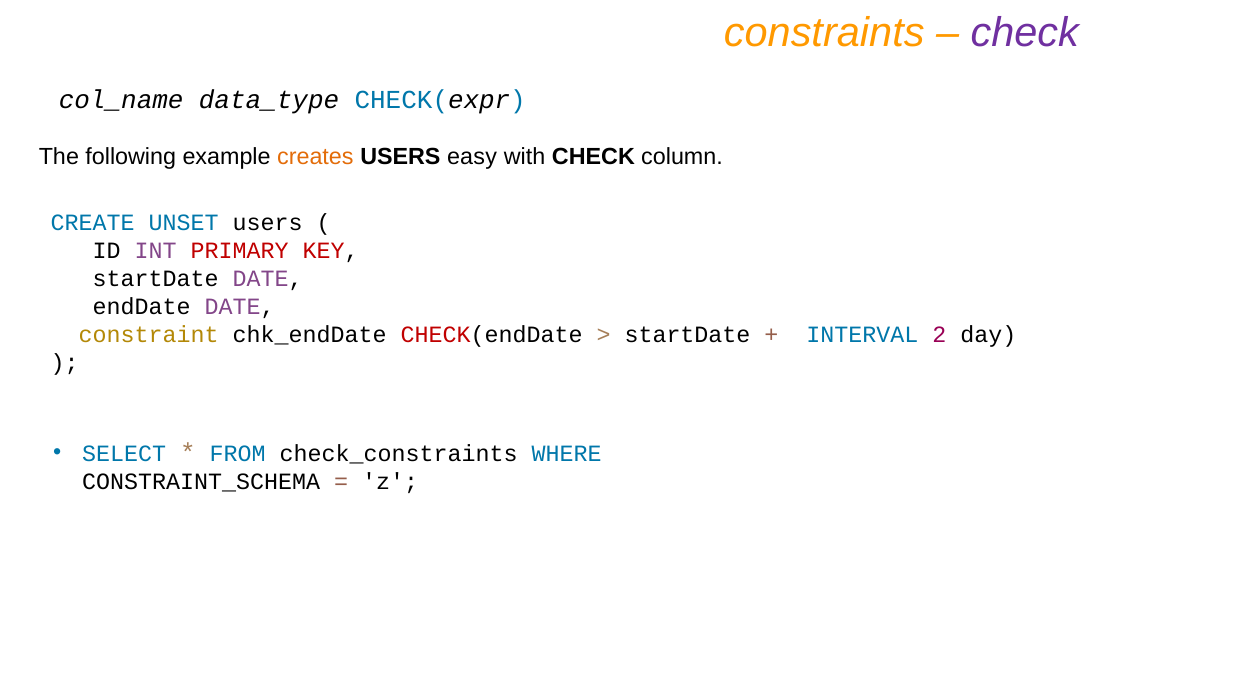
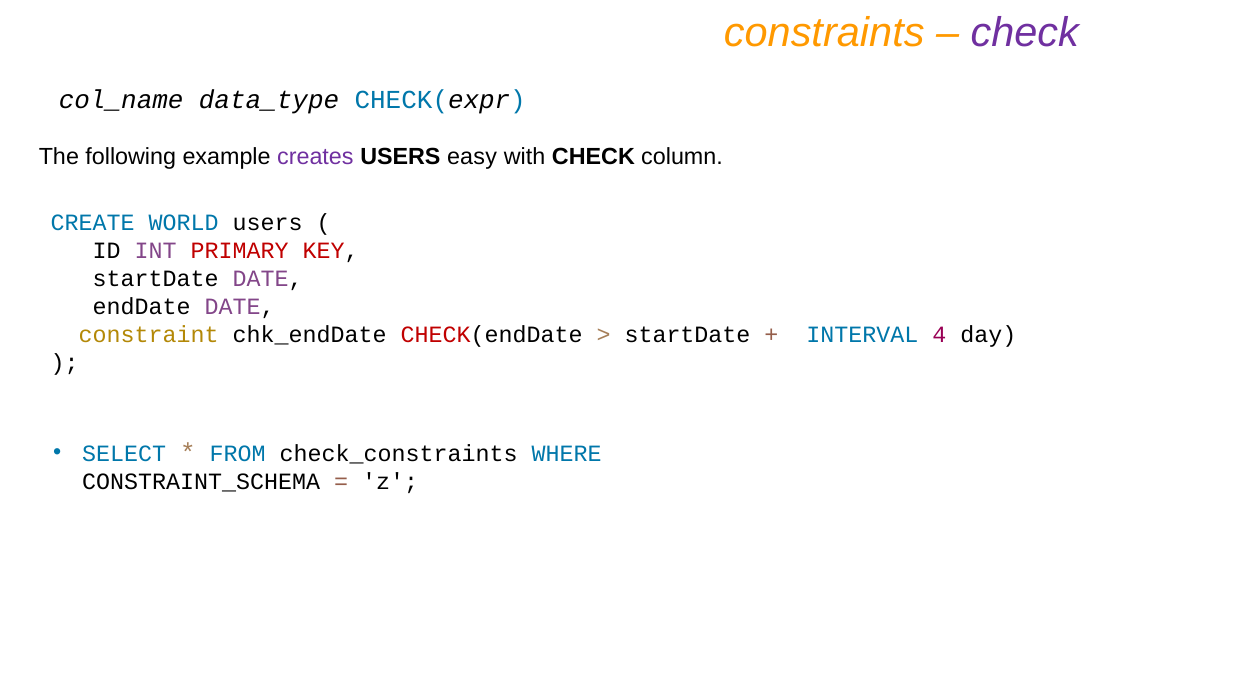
creates colour: orange -> purple
UNSET: UNSET -> WORLD
2: 2 -> 4
